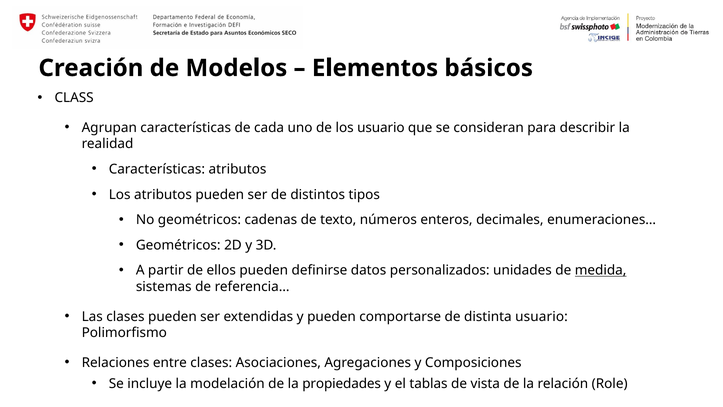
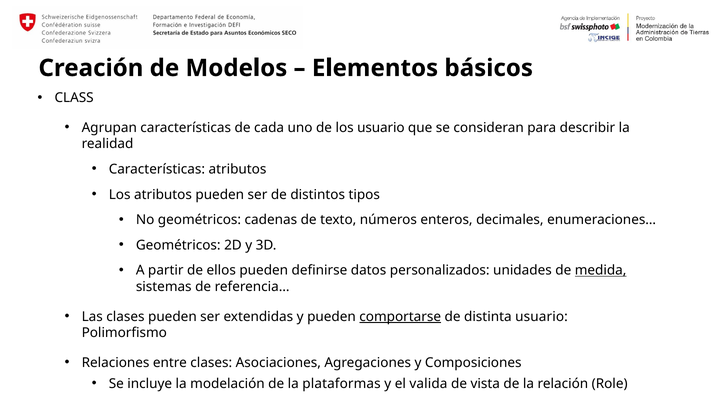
comportarse underline: none -> present
propiedades: propiedades -> plataformas
tablas: tablas -> valida
